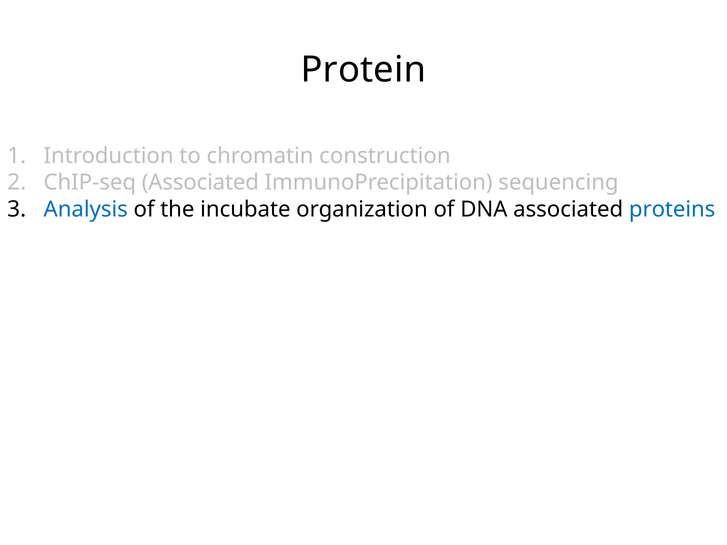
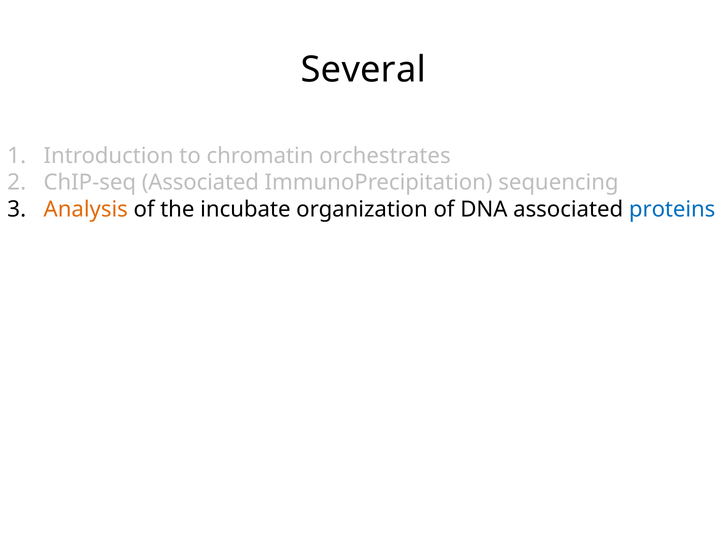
Protein: Protein -> Several
construction: construction -> orchestrates
Analysis colour: blue -> orange
